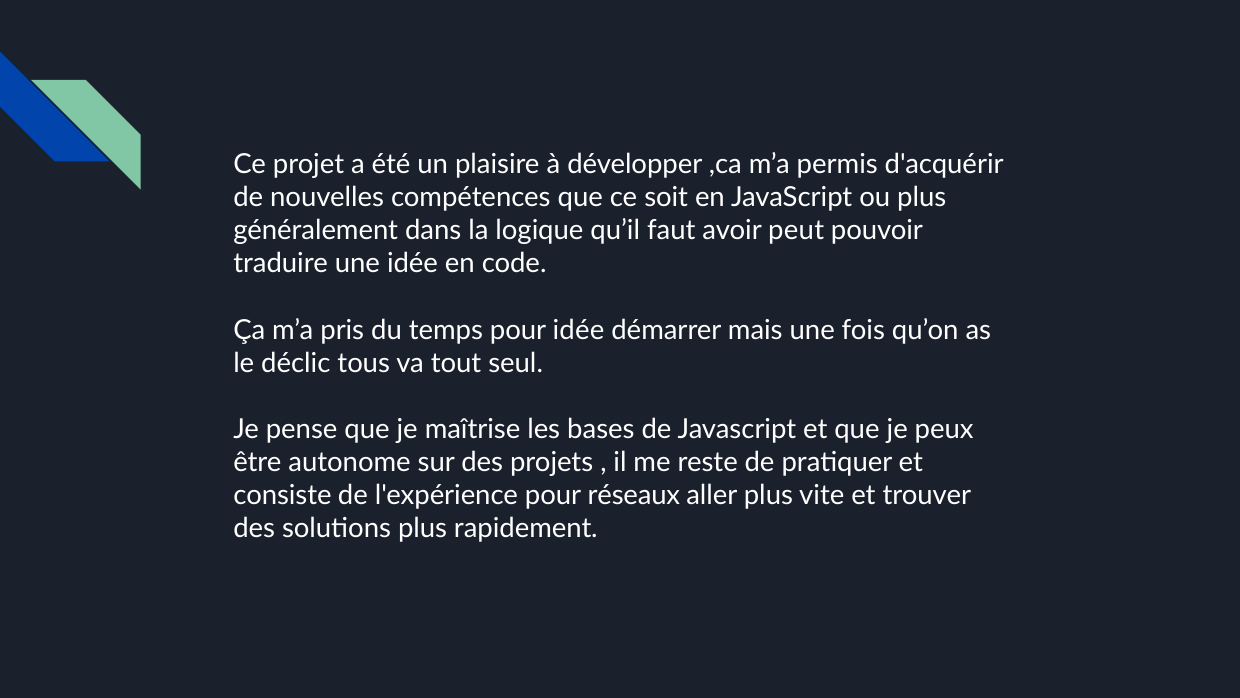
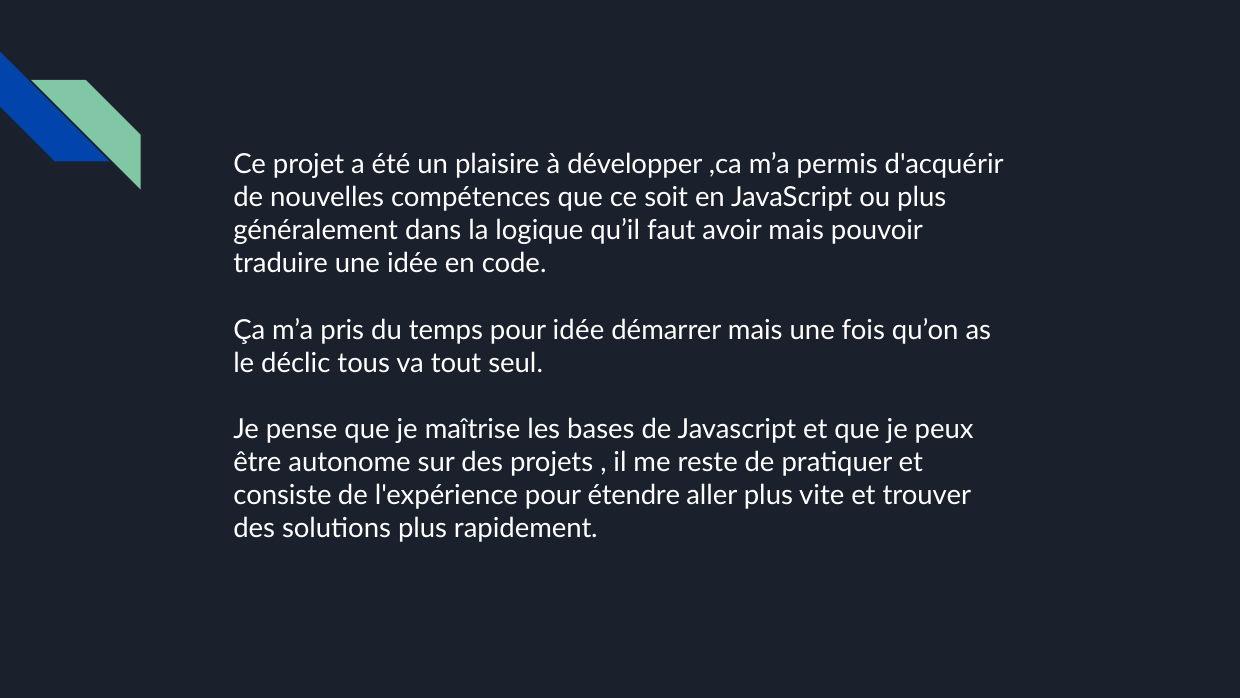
avoir peut: peut -> mais
réseaux: réseaux -> étendre
